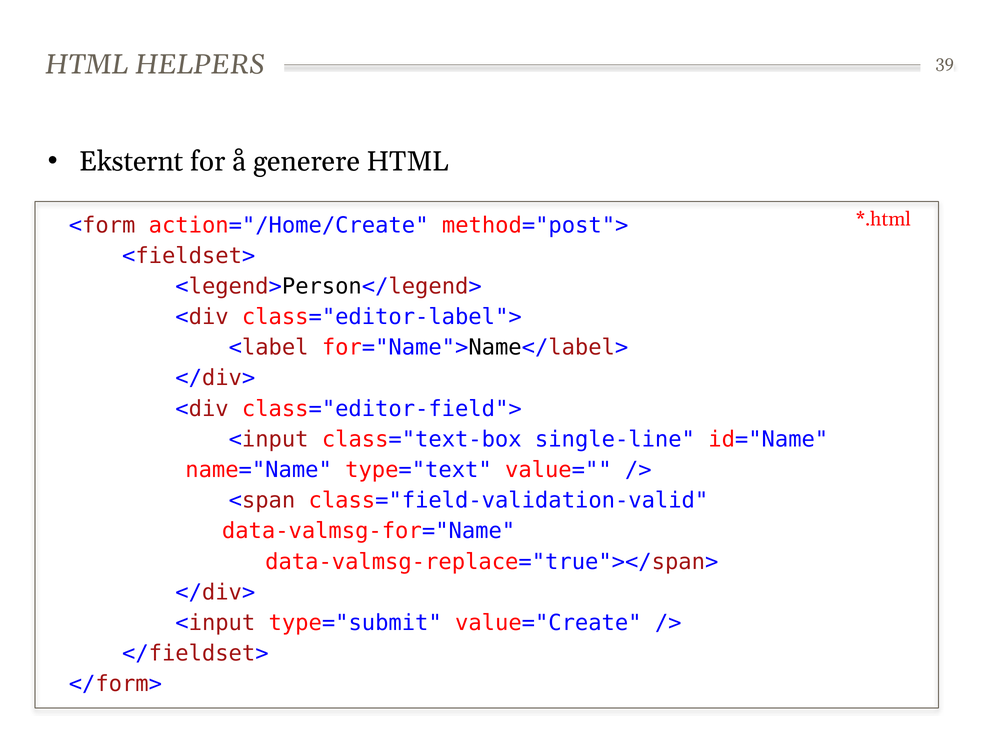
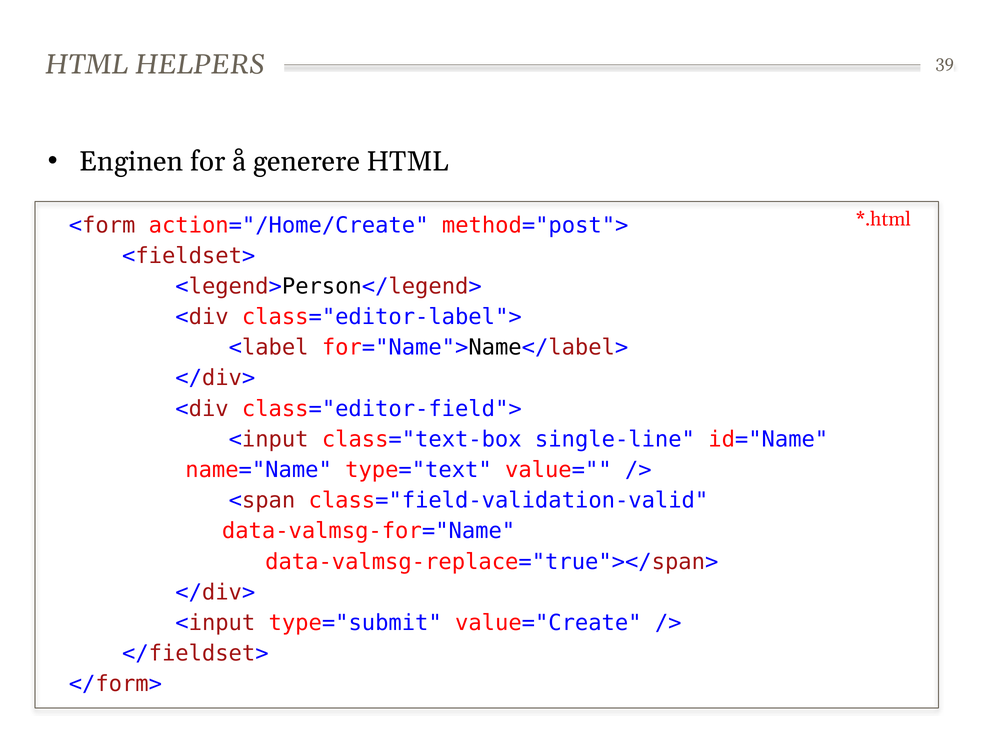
Eksternt: Eksternt -> Enginen
